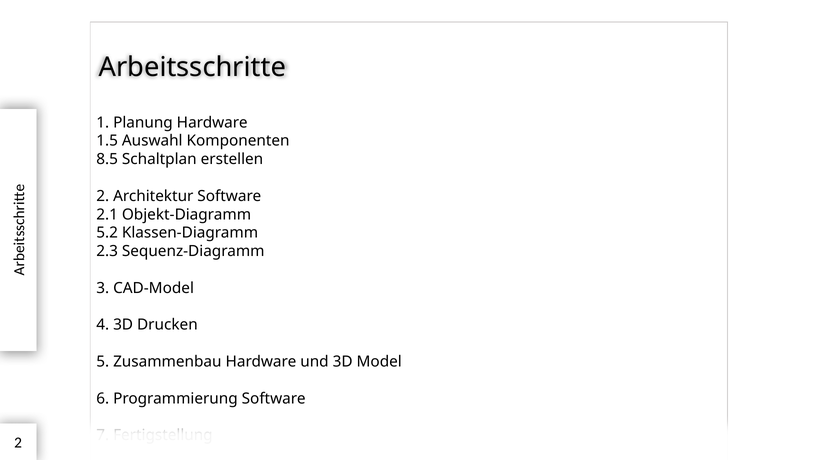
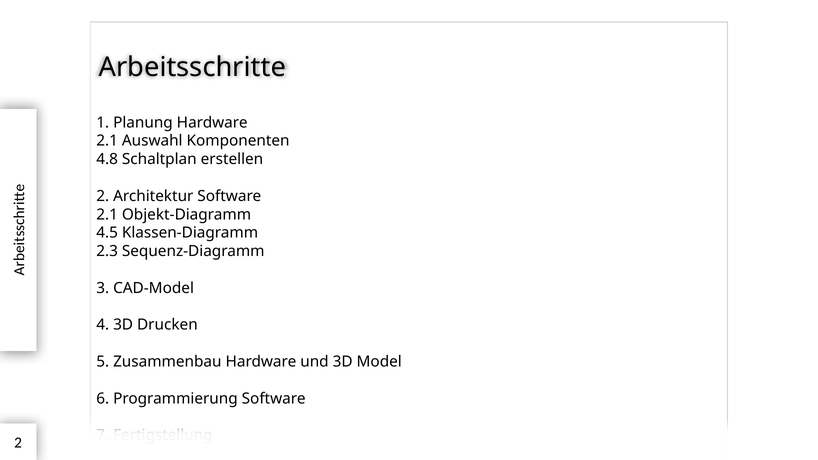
1.5 at (107, 141): 1.5 -> 2.1
8.5: 8.5 -> 4.8
5.2: 5.2 -> 4.5
